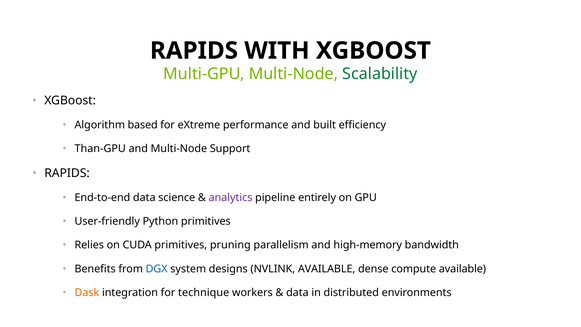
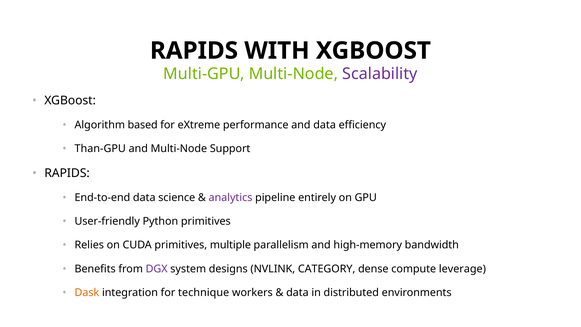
Scalability colour: green -> purple
and built: built -> data
pruning: pruning -> multiple
DGX colour: blue -> purple
NVLINK AVAILABLE: AVAILABLE -> CATEGORY
compute available: available -> leverage
